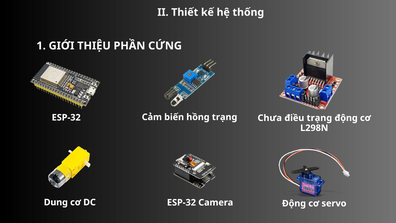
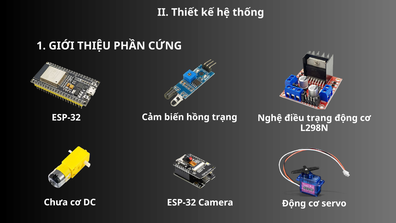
Chưa: Chưa -> Nghệ
Dung: Dung -> Chưa
